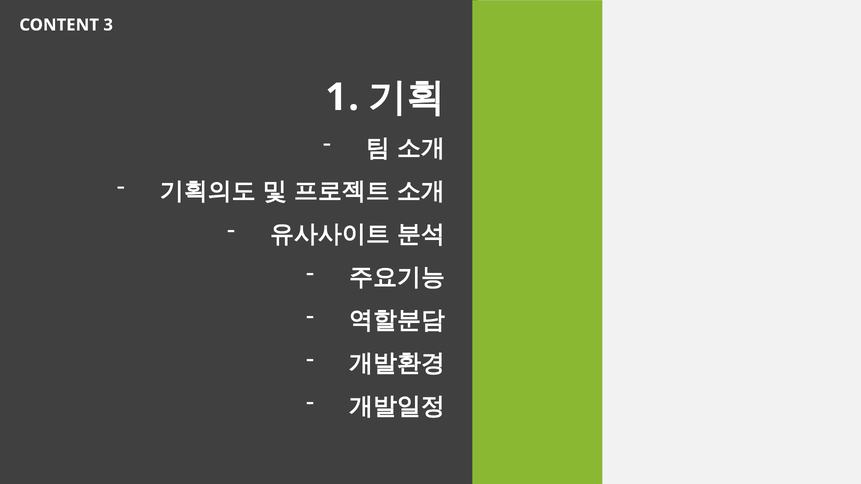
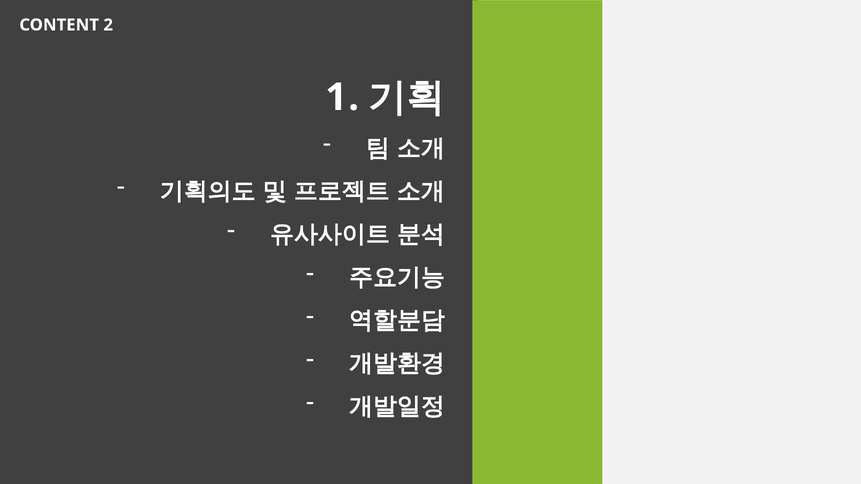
3: 3 -> 2
